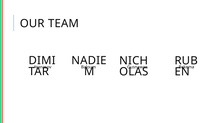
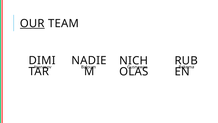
OUR underline: none -> present
